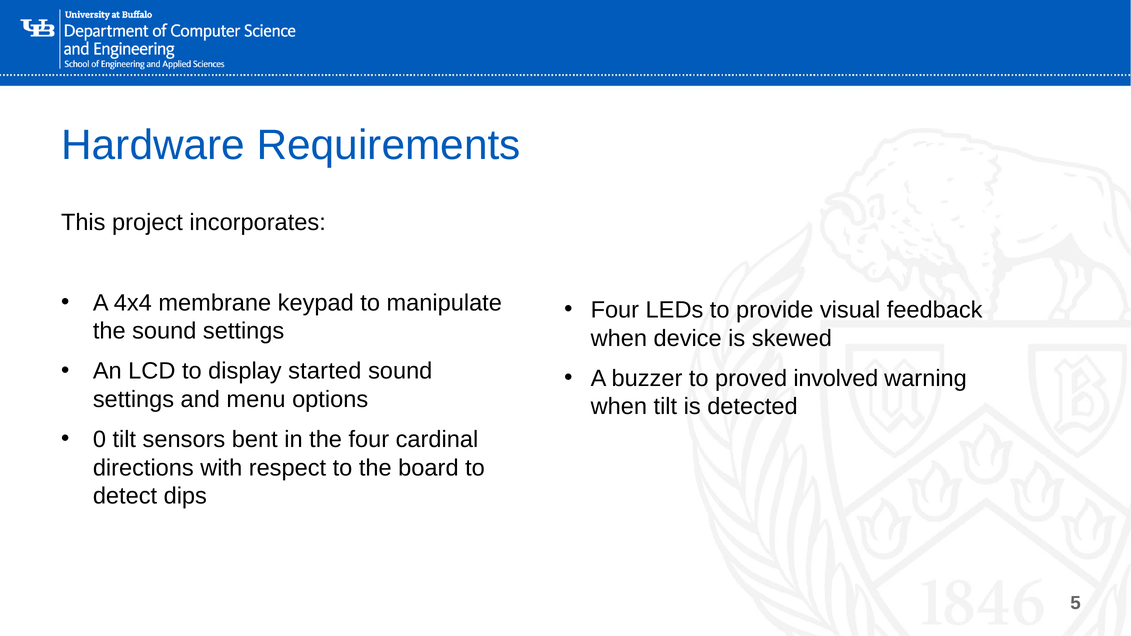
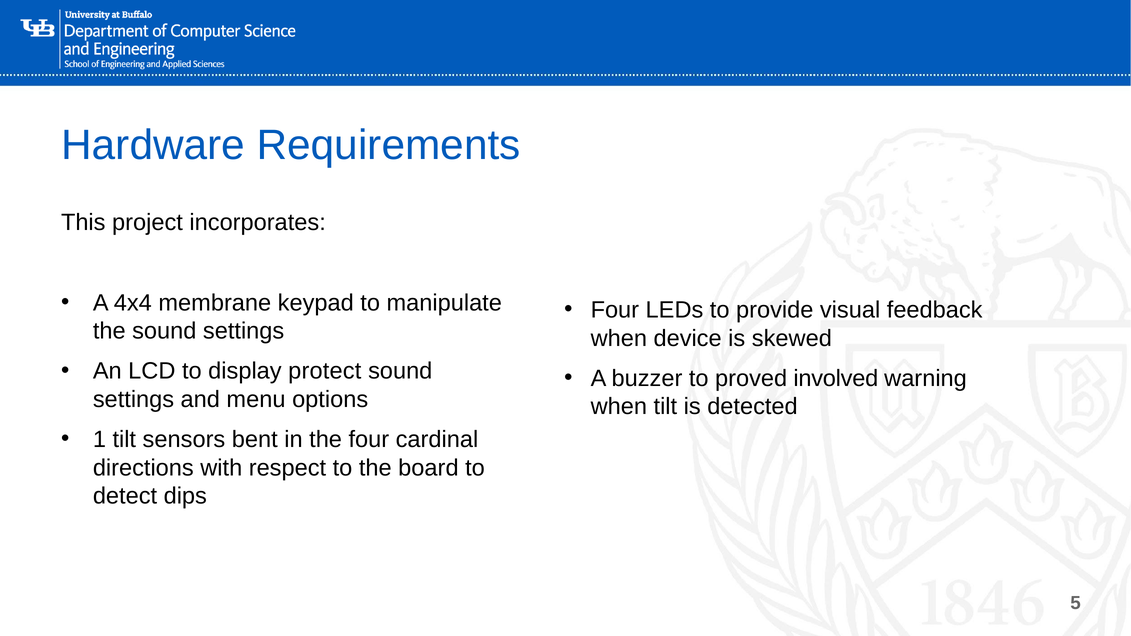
started: started -> protect
0: 0 -> 1
